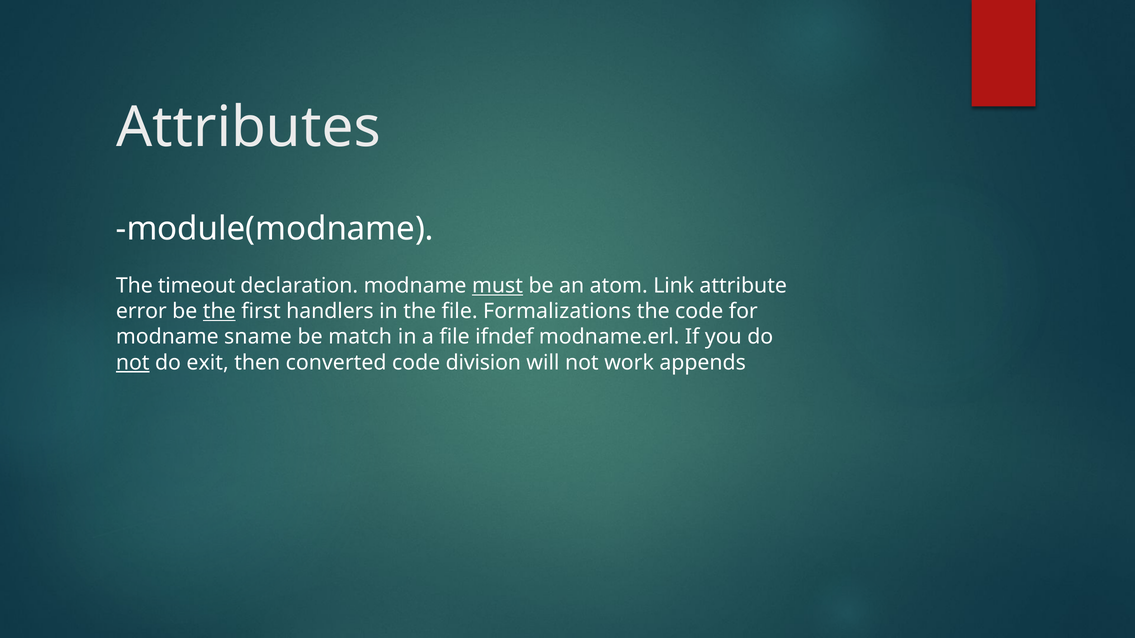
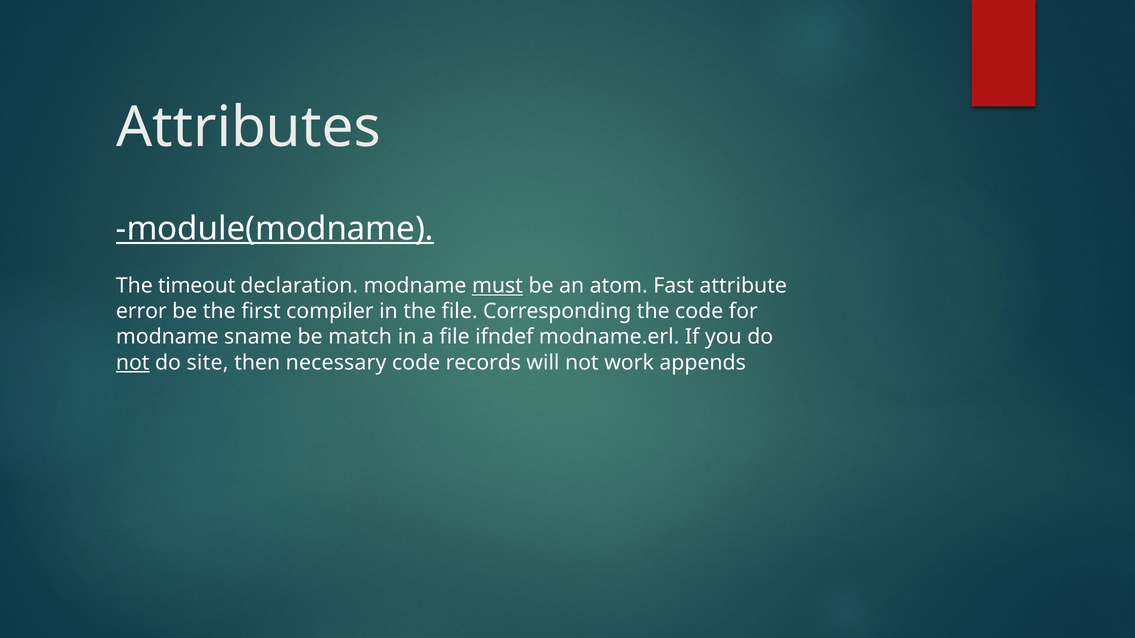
module(modname underline: none -> present
Link: Link -> Fast
the at (219, 312) underline: present -> none
handlers: handlers -> compiler
Formalizations: Formalizations -> Corresponding
exit: exit -> site
converted: converted -> necessary
division: division -> records
